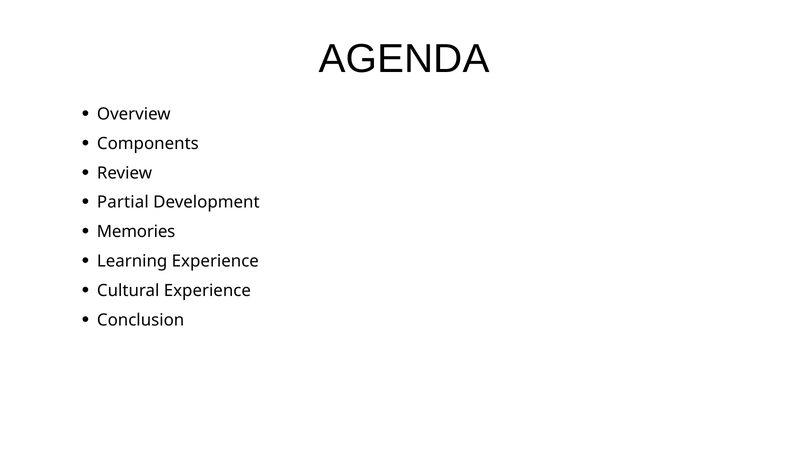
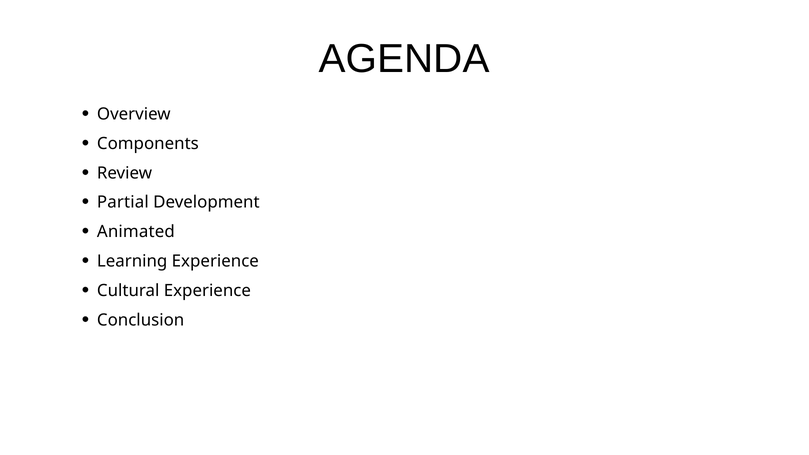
Memories: Memories -> Animated
